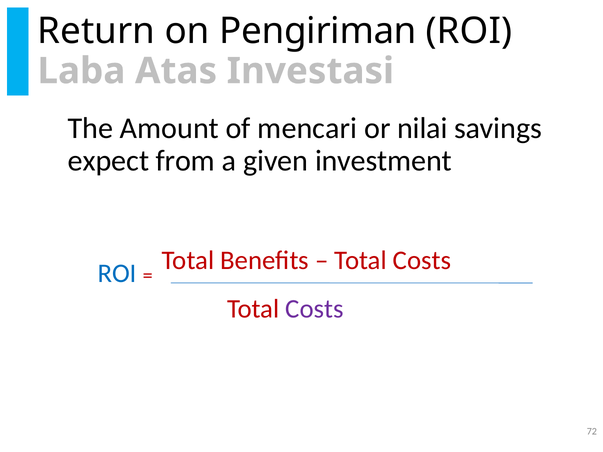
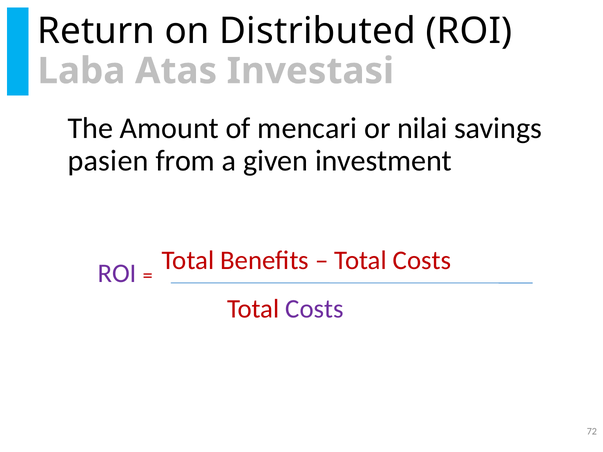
Pengiriman: Pengiriman -> Distributed
expect: expect -> pasien
ROI at (117, 274) colour: blue -> purple
